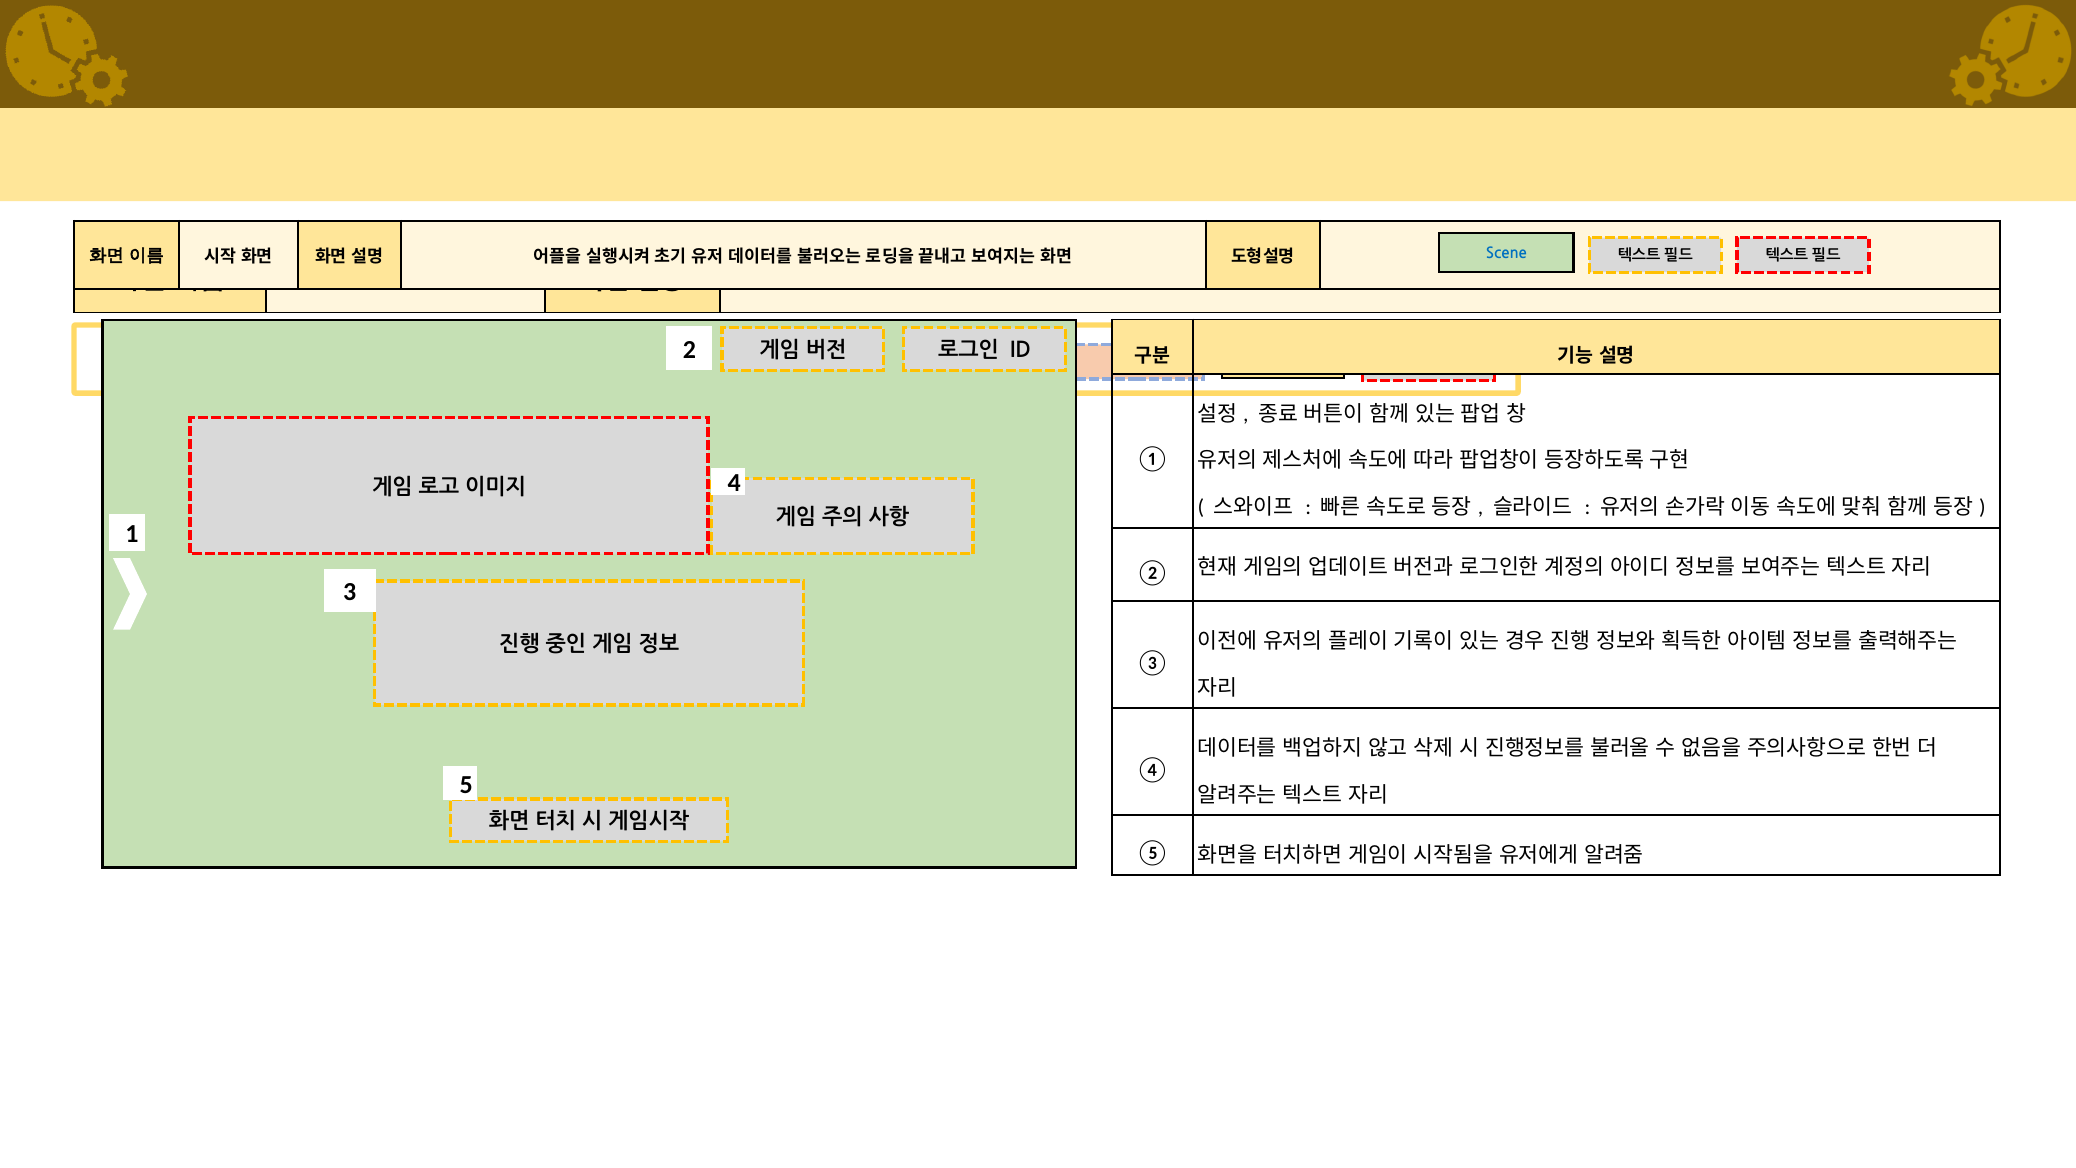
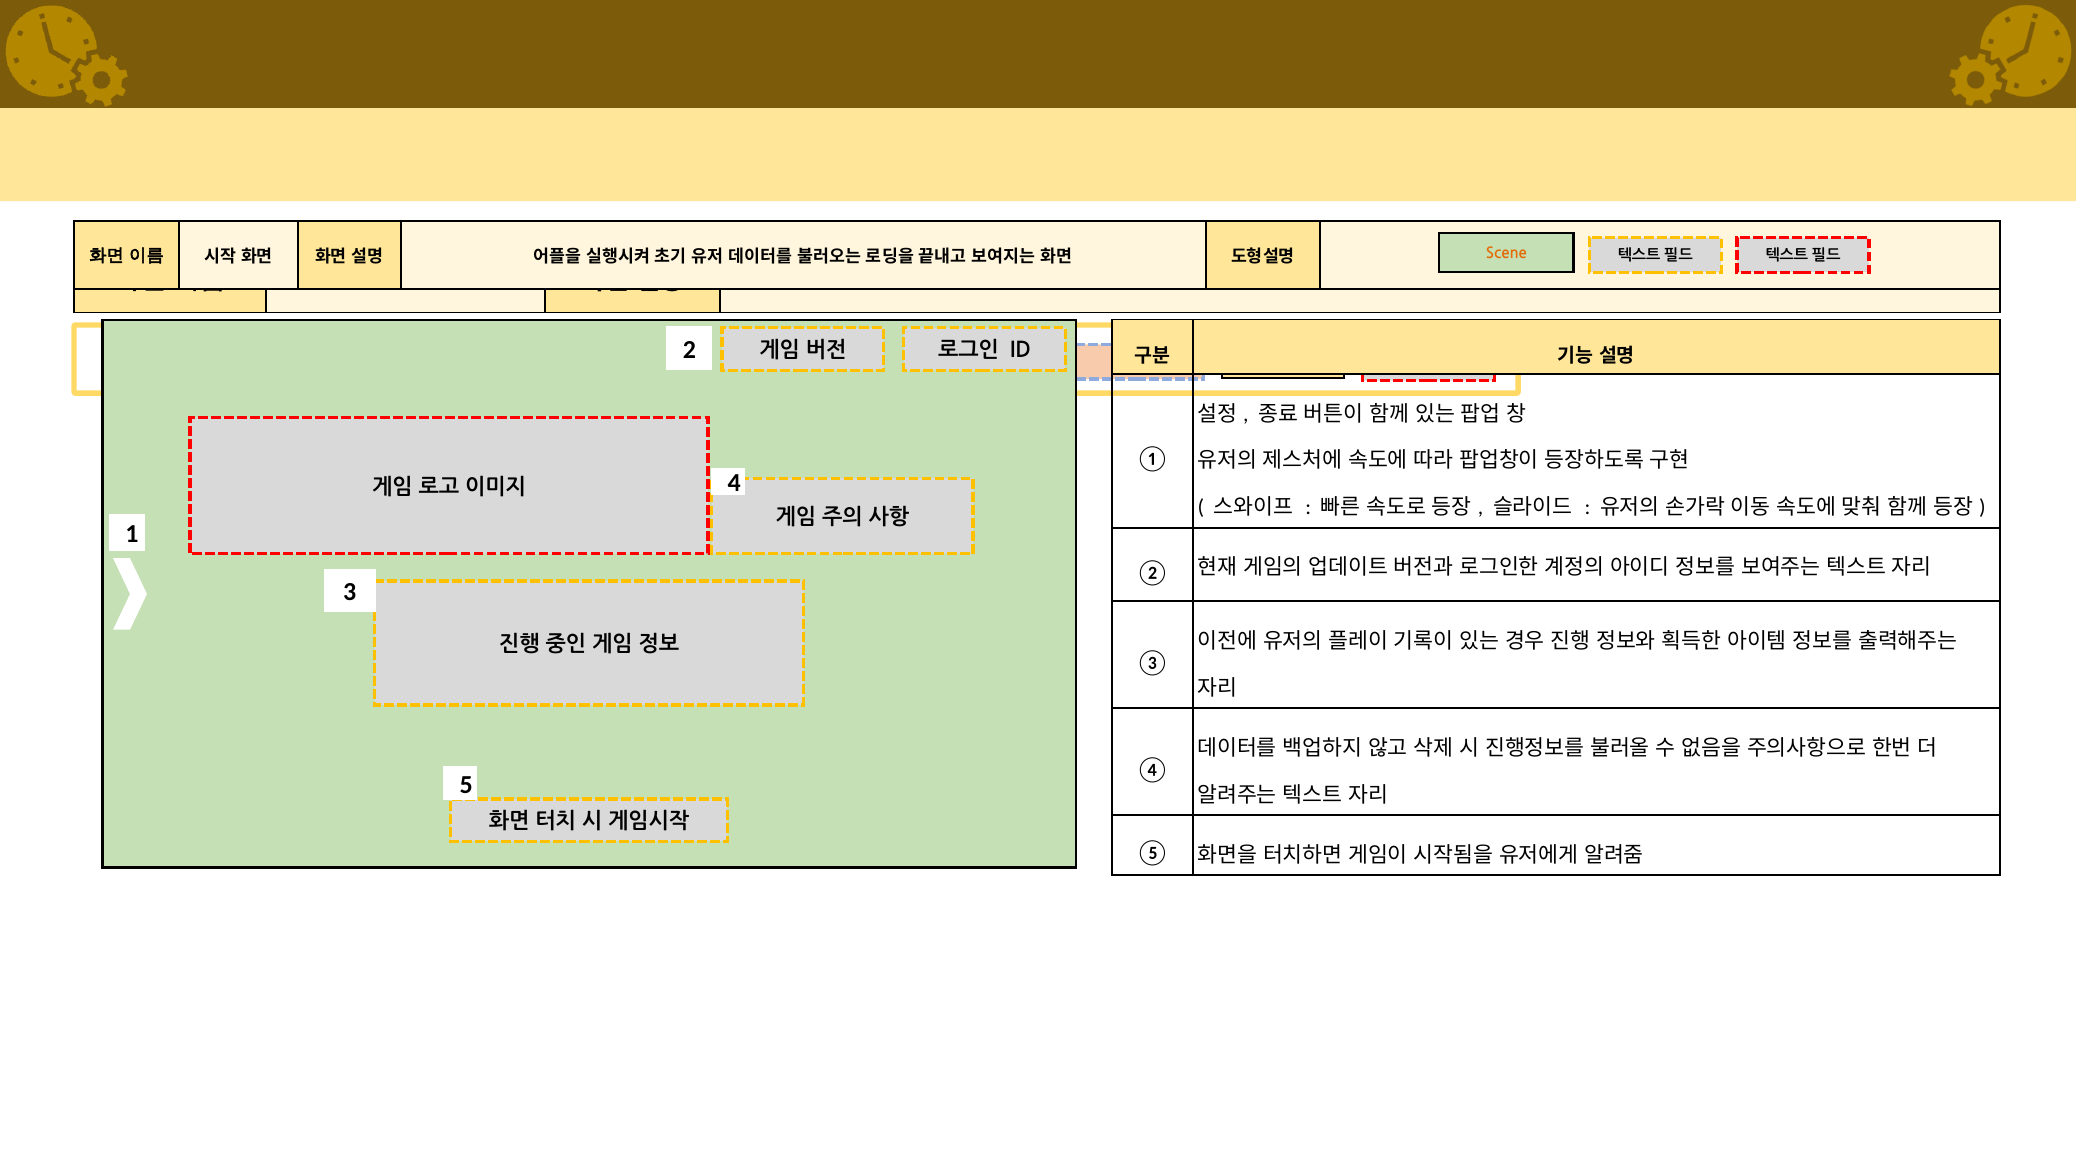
Scene at (1506, 254) colour: blue -> orange
